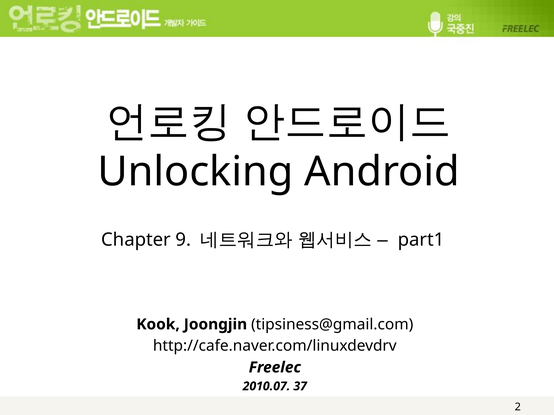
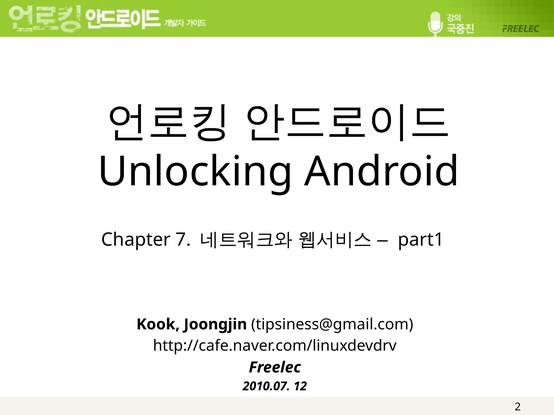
9: 9 -> 7
37: 37 -> 12
